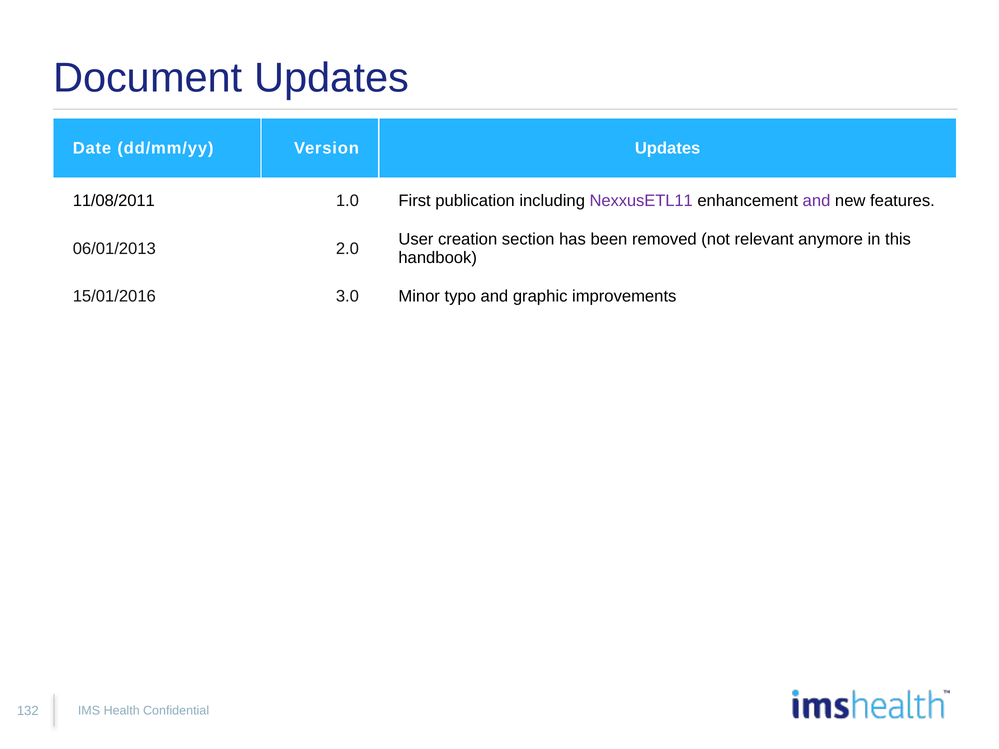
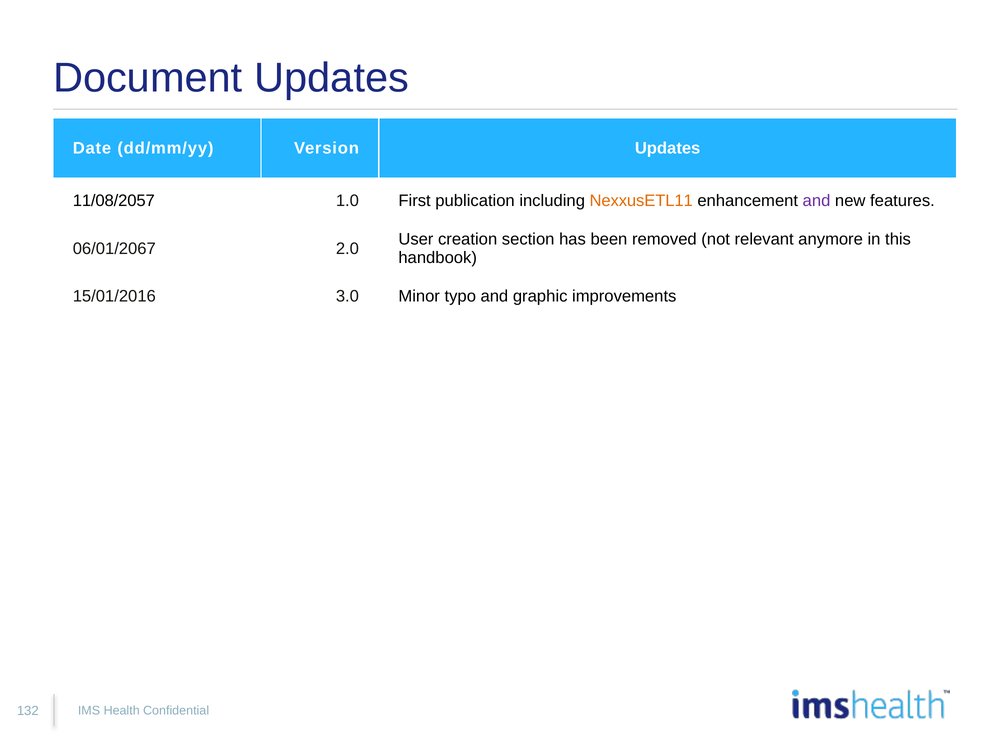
11/08/2011: 11/08/2011 -> 11/08/2057
NexxusETL11 colour: purple -> orange
06/01/2013: 06/01/2013 -> 06/01/2067
